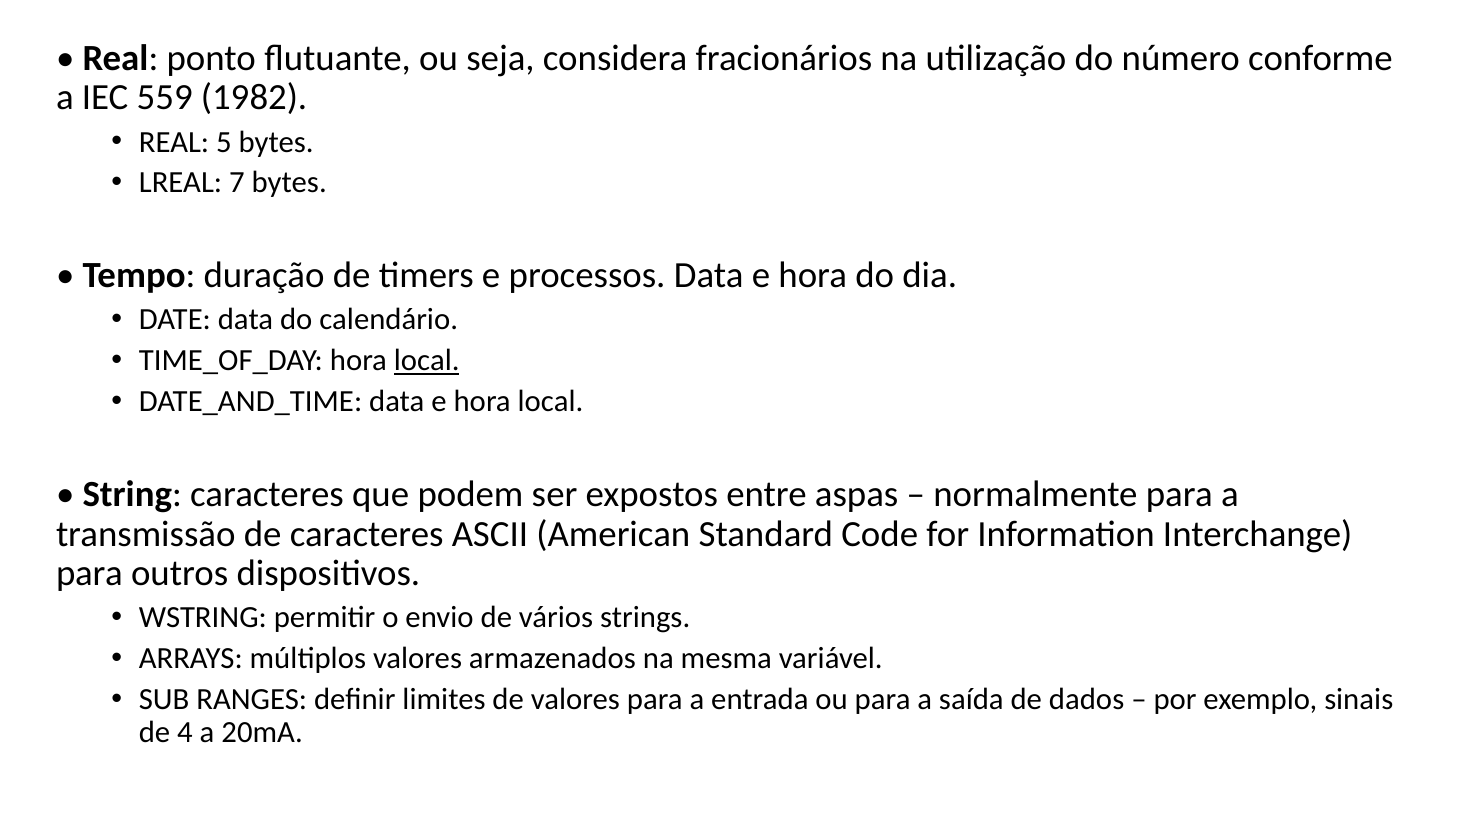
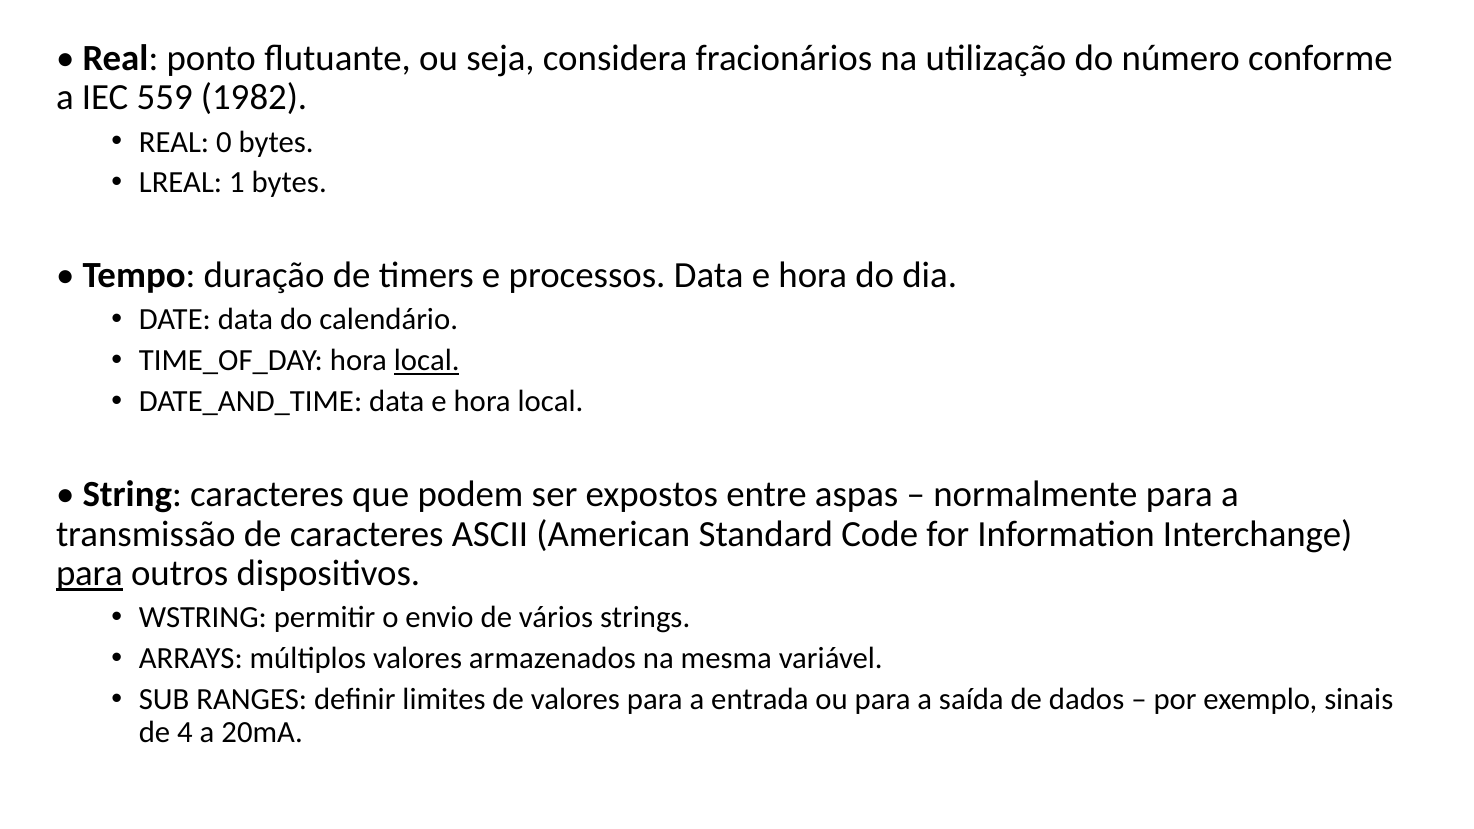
5: 5 -> 0
7: 7 -> 1
para at (89, 574) underline: none -> present
